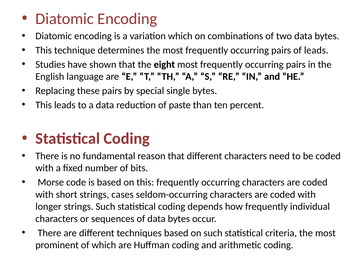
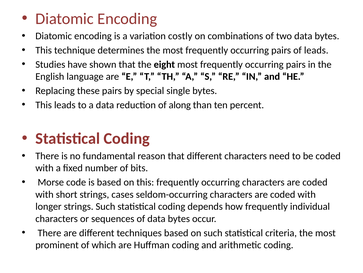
variation which: which -> costly
paste: paste -> along
